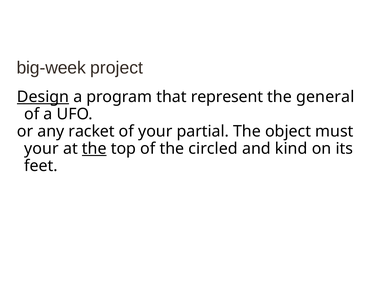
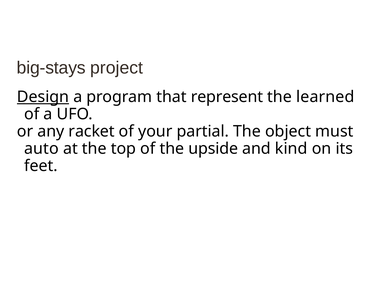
big-week: big-week -> big-stays
general: general -> learned
your at (41, 149): your -> auto
the at (94, 149) underline: present -> none
circled: circled -> upside
